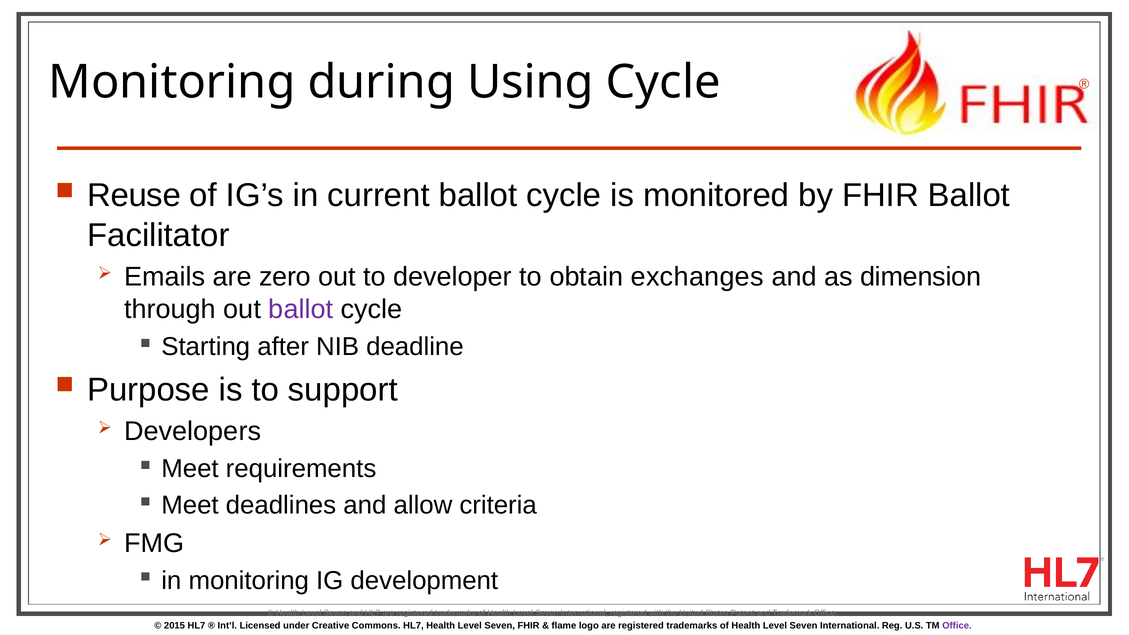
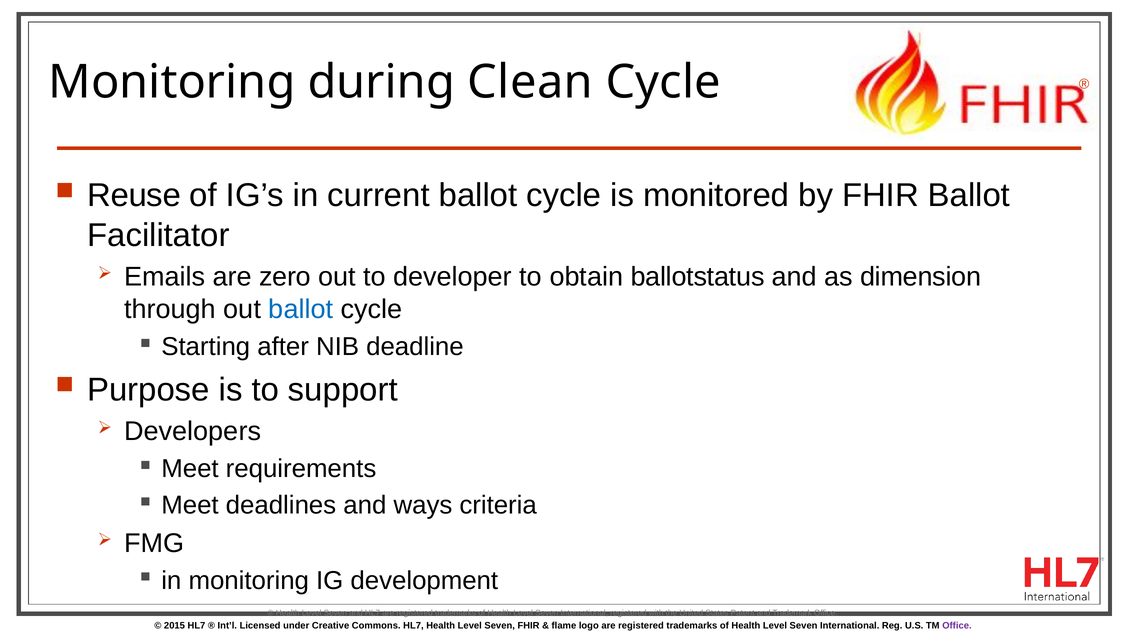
Using: Using -> Clean
exchanges: exchanges -> ballotstatus
ballot at (301, 309) colour: purple -> blue
allow: allow -> ways
